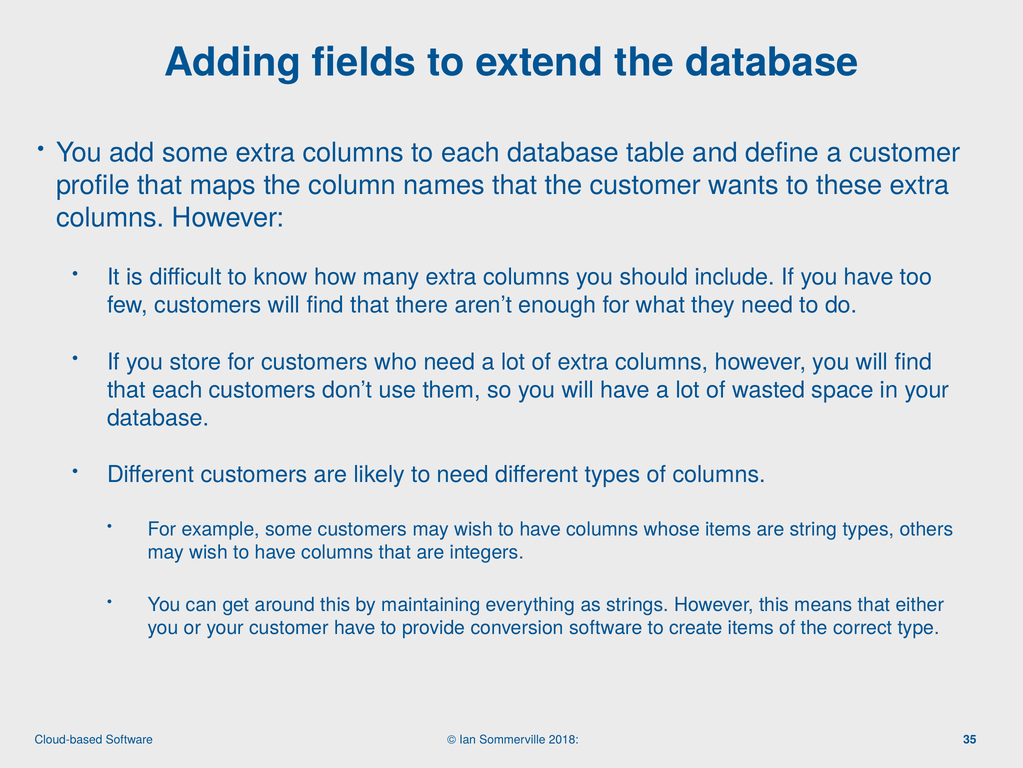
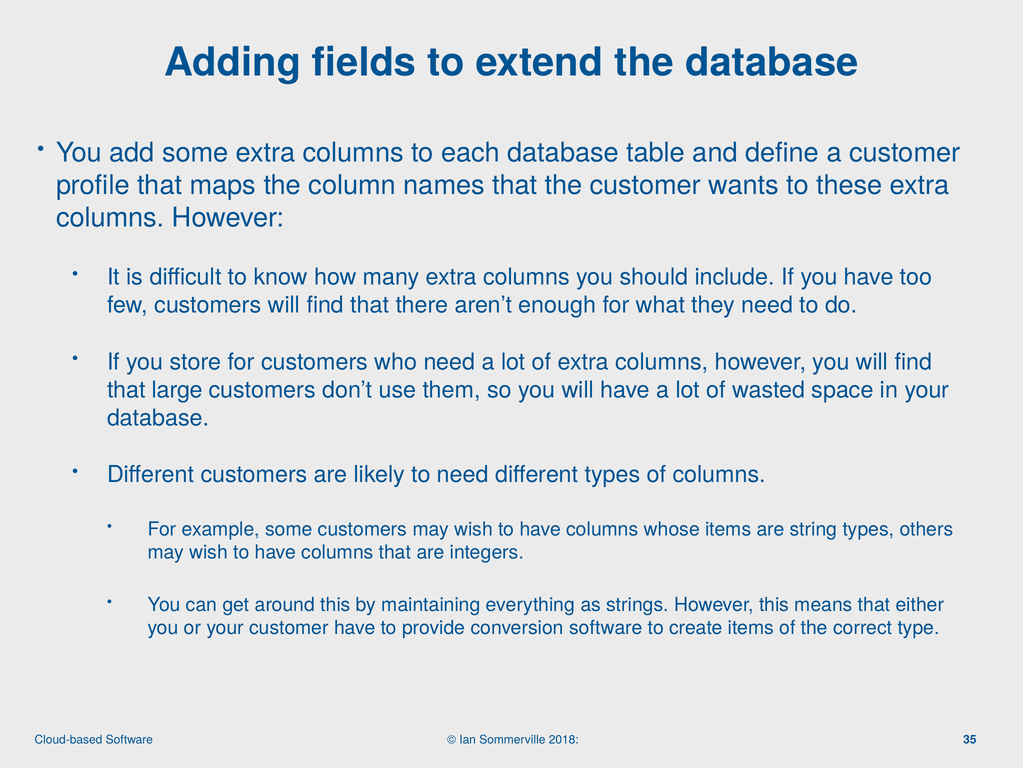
that each: each -> large
